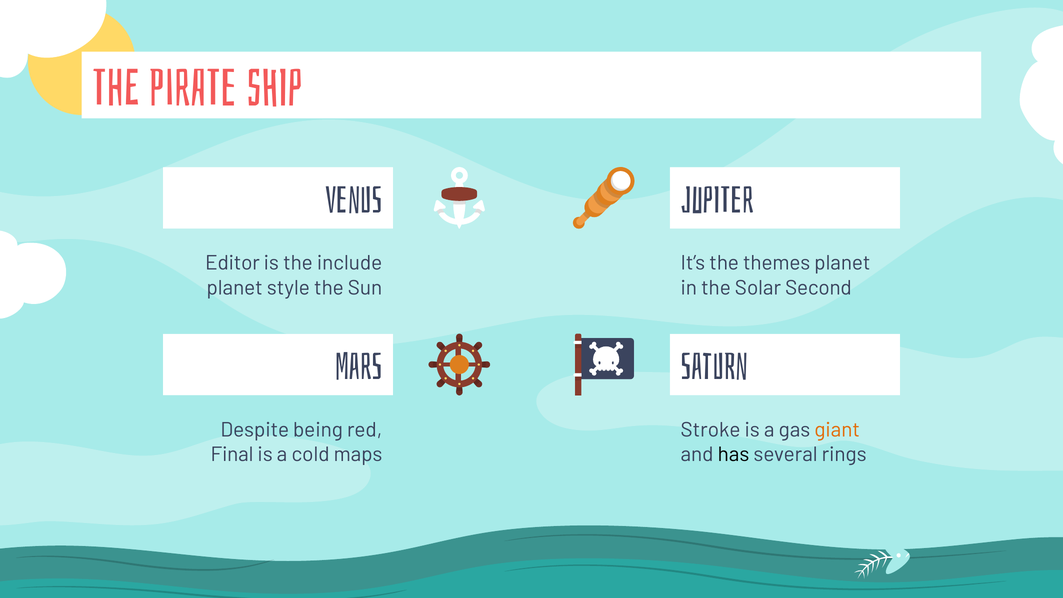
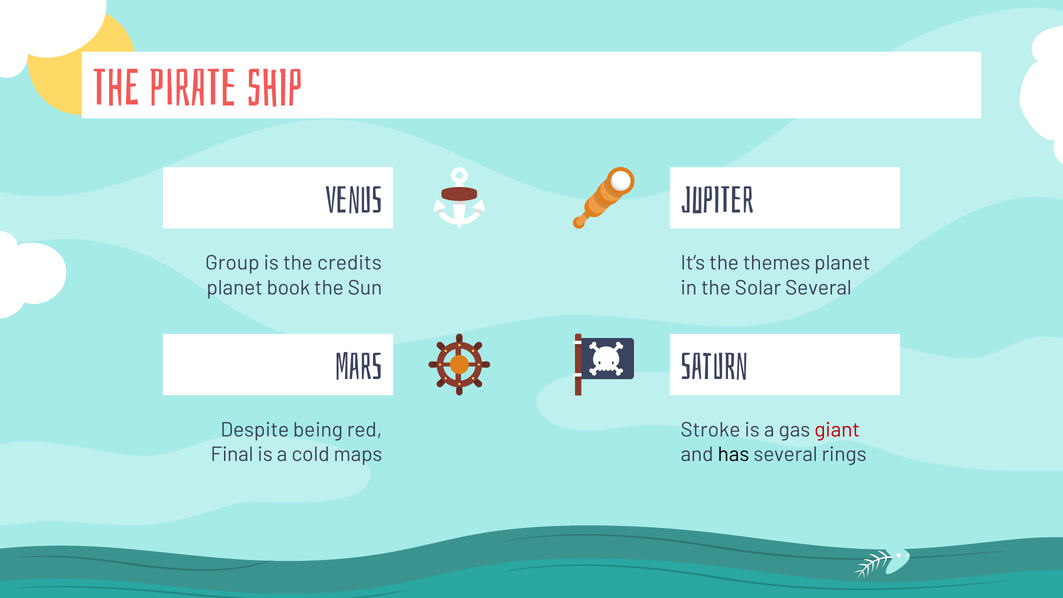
Editor: Editor -> Group
include: include -> credits
style: style -> book
Solar Second: Second -> Several
giant colour: orange -> red
